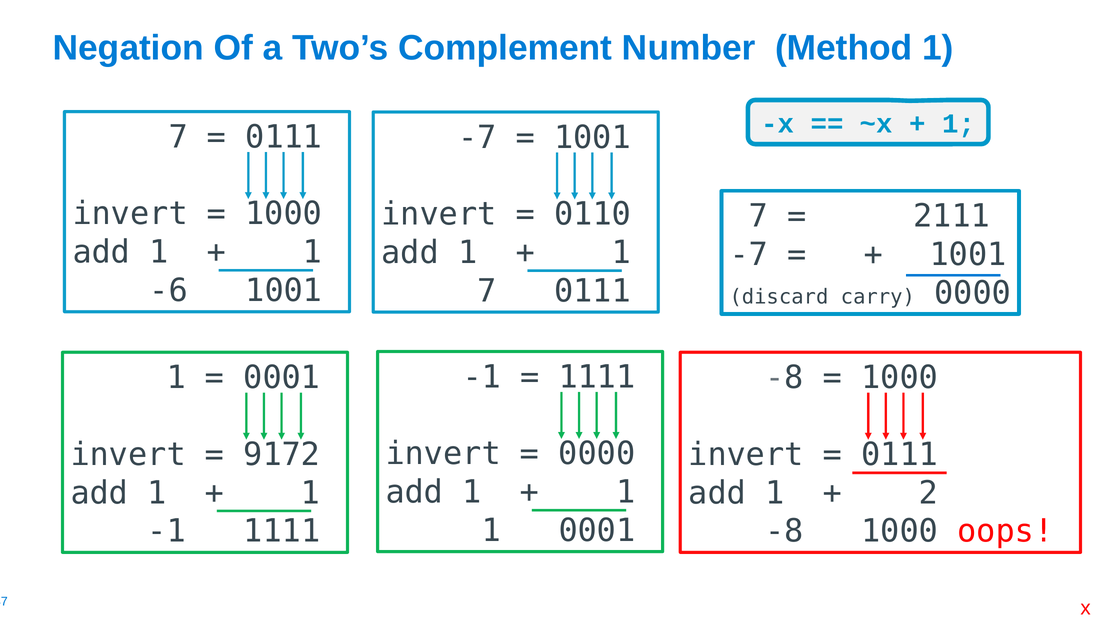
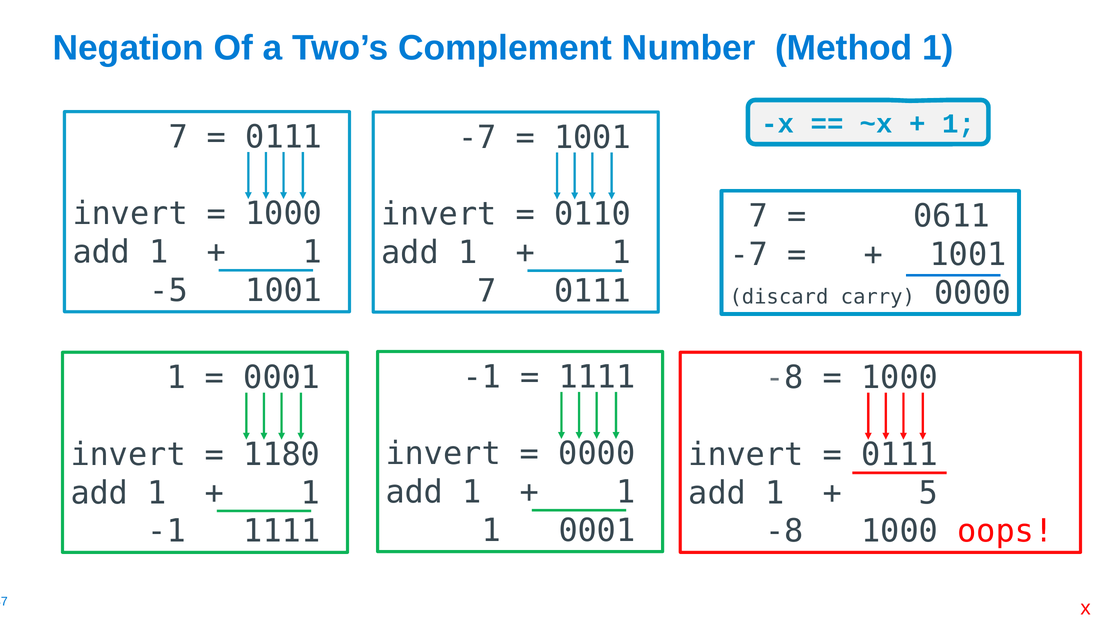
2111: 2111 -> 0611
-6: -6 -> -5
9172: 9172 -> 1180
2: 2 -> 5
